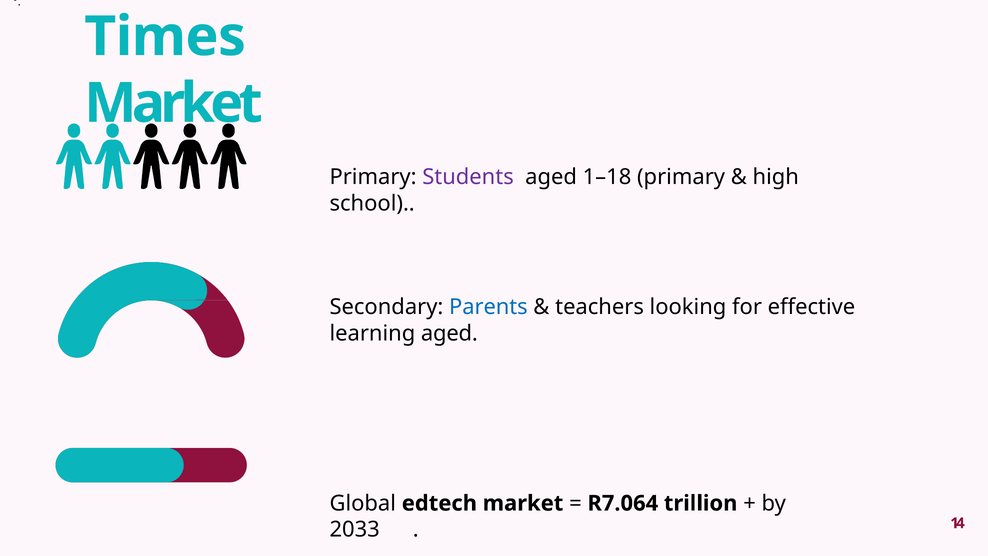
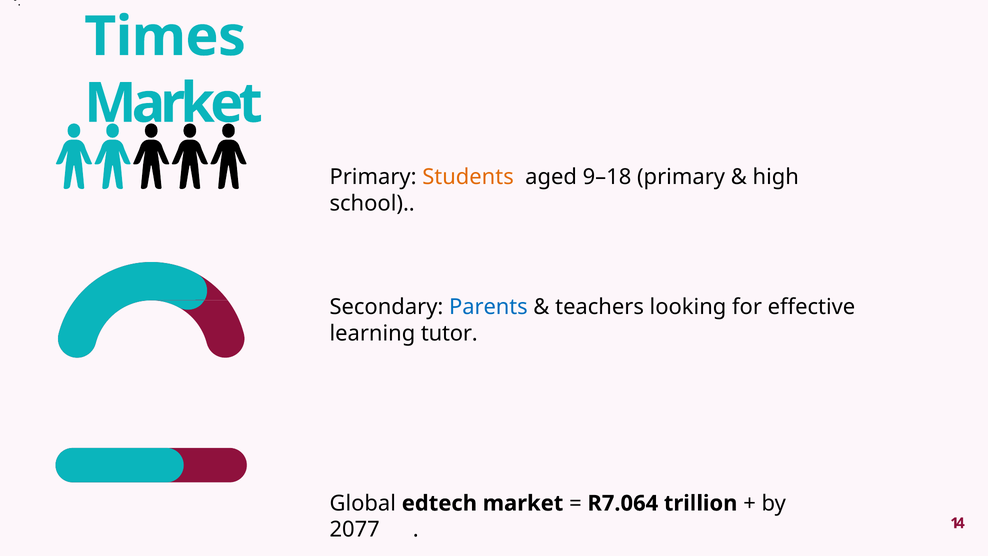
Students colour: purple -> orange
1–18: 1–18 -> 9–18
learning aged: aged -> tutor
2033: 2033 -> 2077
